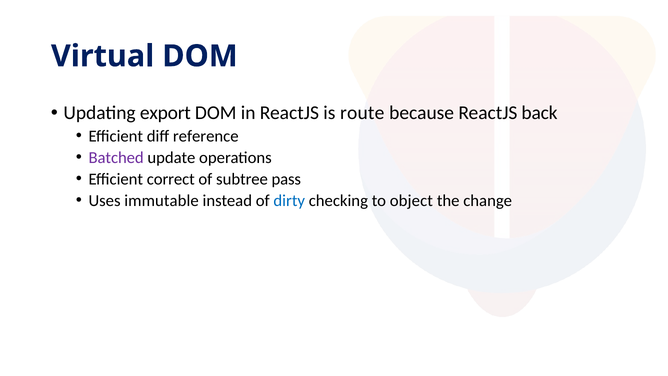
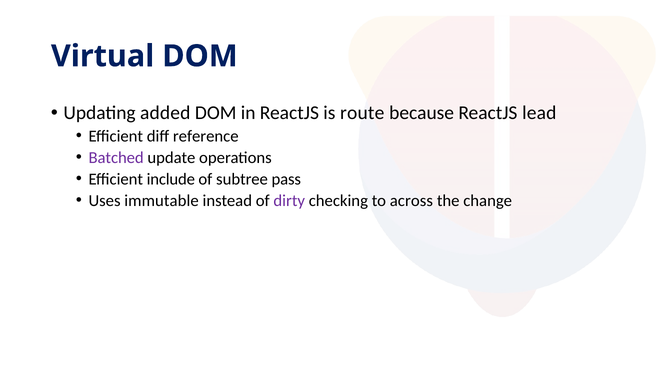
export: export -> added
back: back -> lead
correct: correct -> include
dirty colour: blue -> purple
object: object -> across
